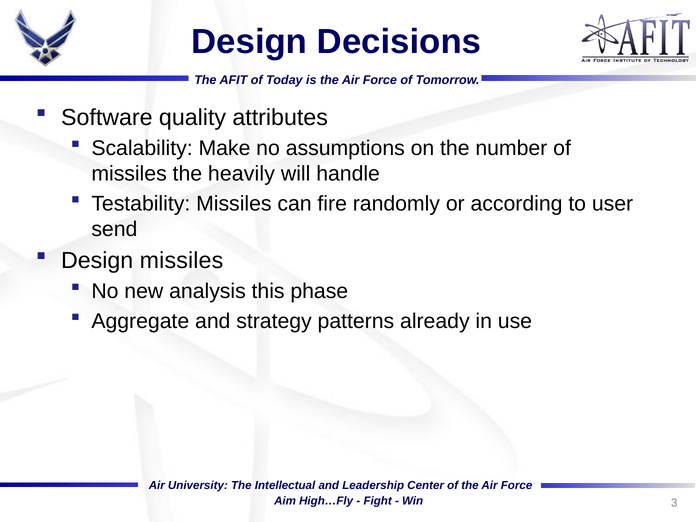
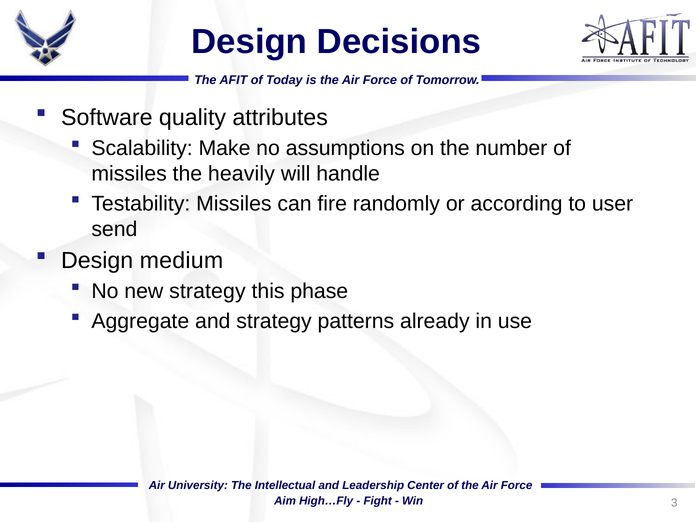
Design missiles: missiles -> medium
new analysis: analysis -> strategy
